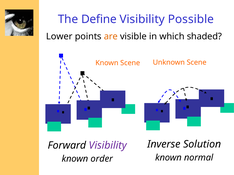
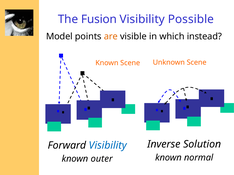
Define: Define -> Fusion
Lower: Lower -> Model
shaded: shaded -> instead
Visibility at (108, 146) colour: purple -> blue
order: order -> outer
